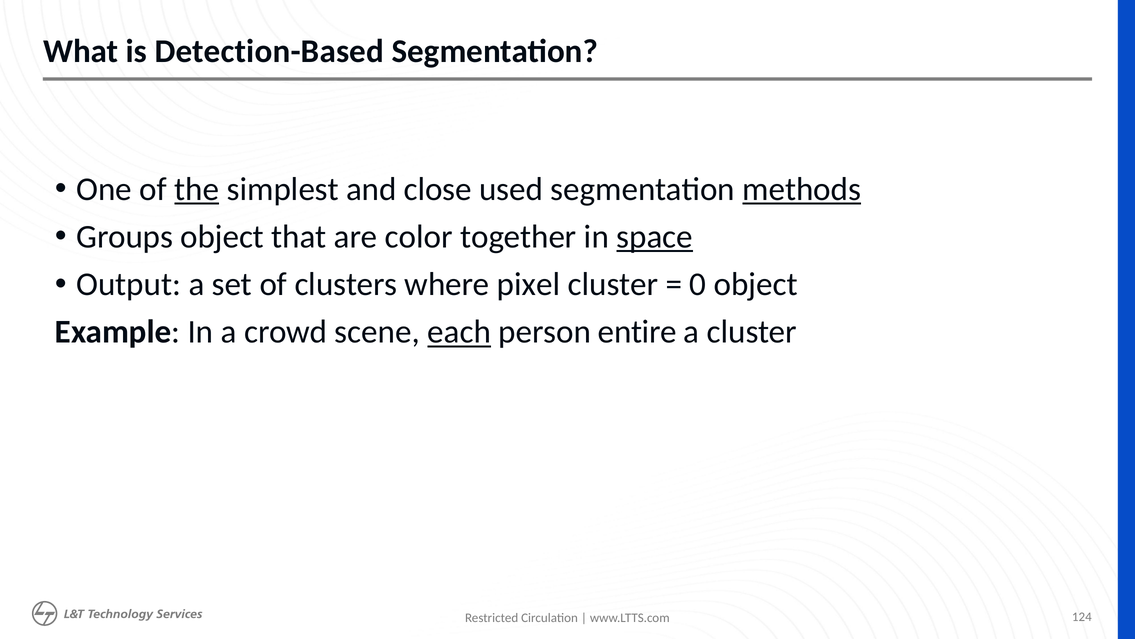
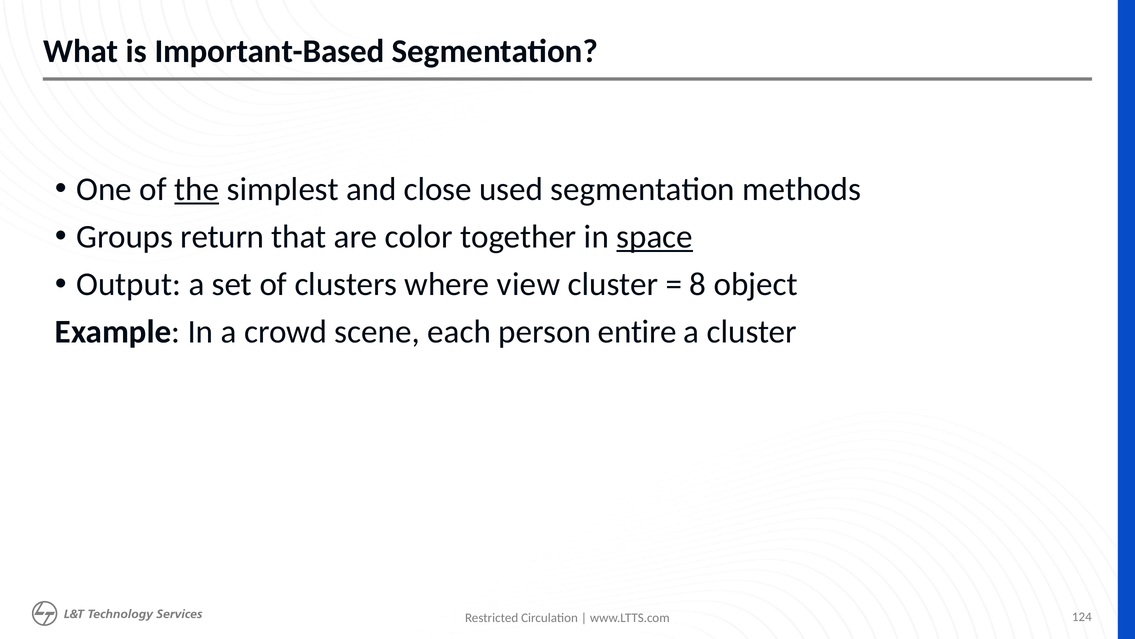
Detection-Based: Detection-Based -> Important-Based
methods underline: present -> none
Groups object: object -> return
pixel: pixel -> view
0: 0 -> 8
each underline: present -> none
